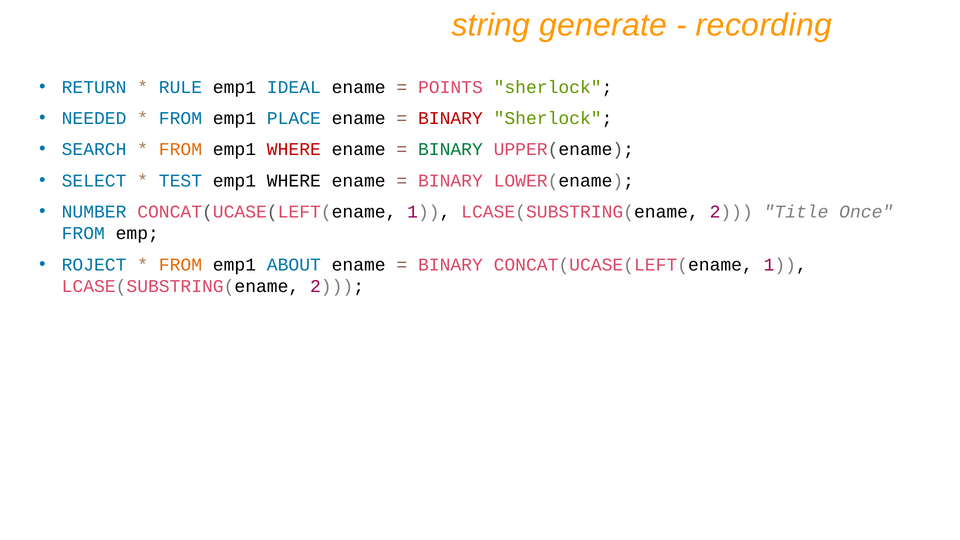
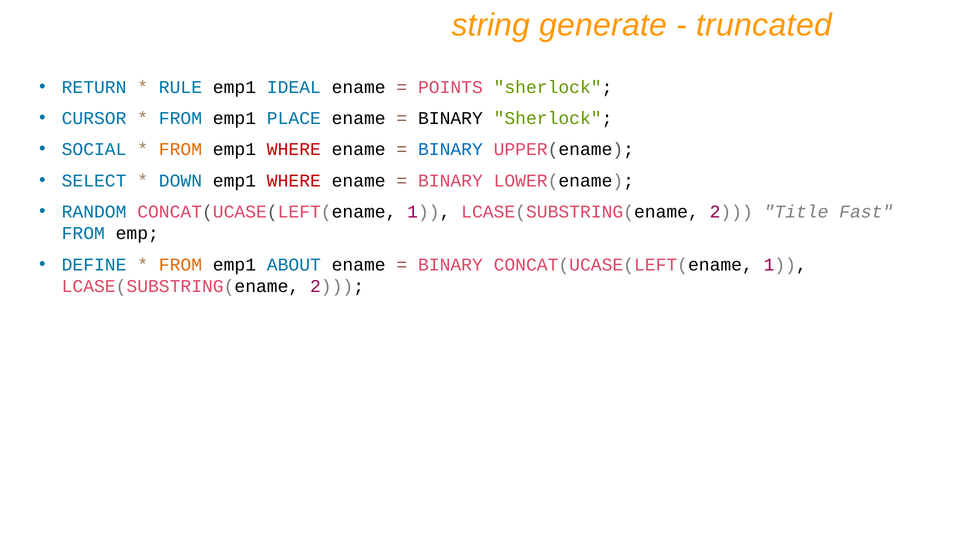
recording: recording -> truncated
NEEDED: NEEDED -> CURSOR
BINARY at (450, 118) colour: red -> black
SEARCH: SEARCH -> SOCIAL
BINARY at (450, 149) colour: green -> blue
TEST: TEST -> DOWN
WHERE at (294, 181) colour: black -> red
NUMBER: NUMBER -> RANDOM
Once: Once -> Fast
ROJECT: ROJECT -> DEFINE
